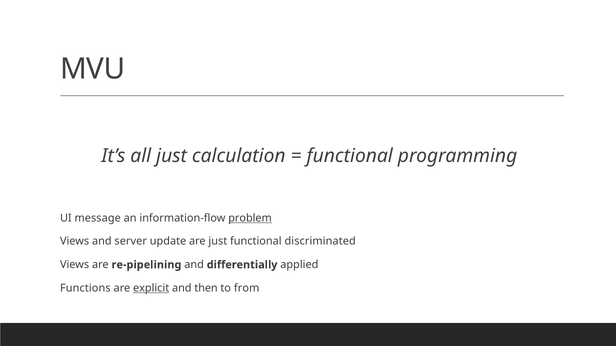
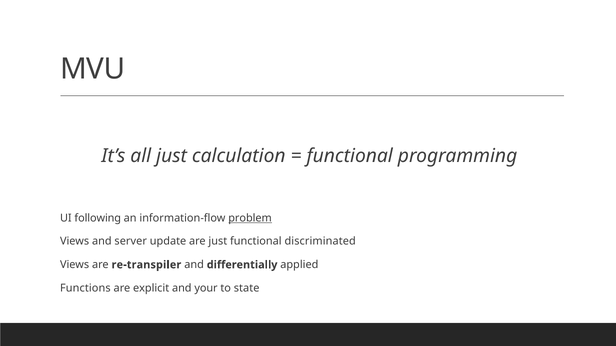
message: message -> following
re-pipelining: re-pipelining -> re-transpiler
explicit underline: present -> none
then: then -> your
from: from -> state
